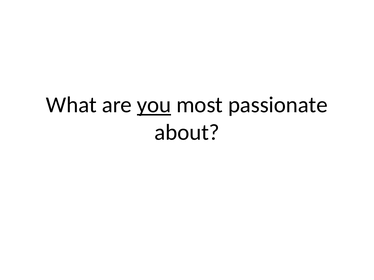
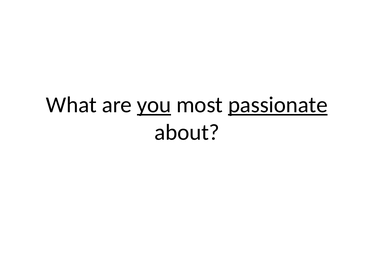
passionate underline: none -> present
